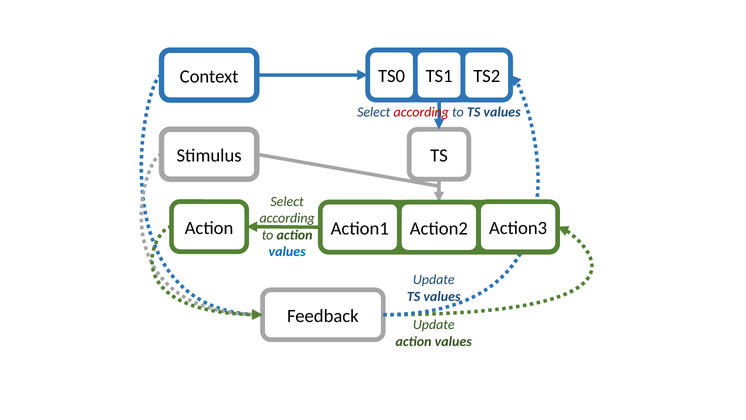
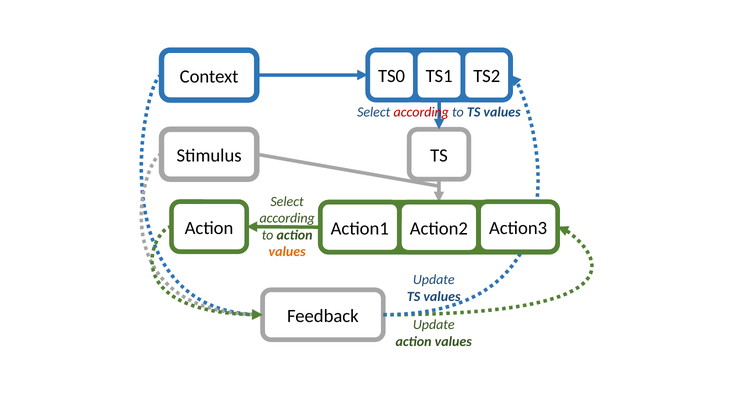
values at (287, 252) colour: blue -> orange
